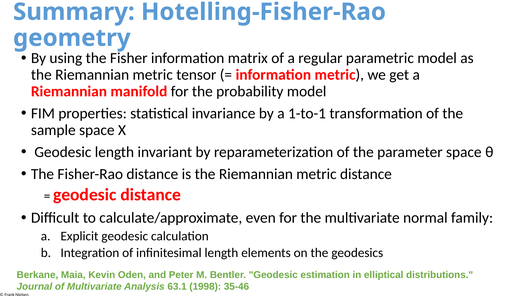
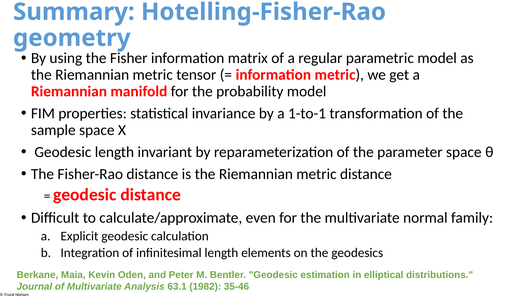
1998: 1998 -> 1982
